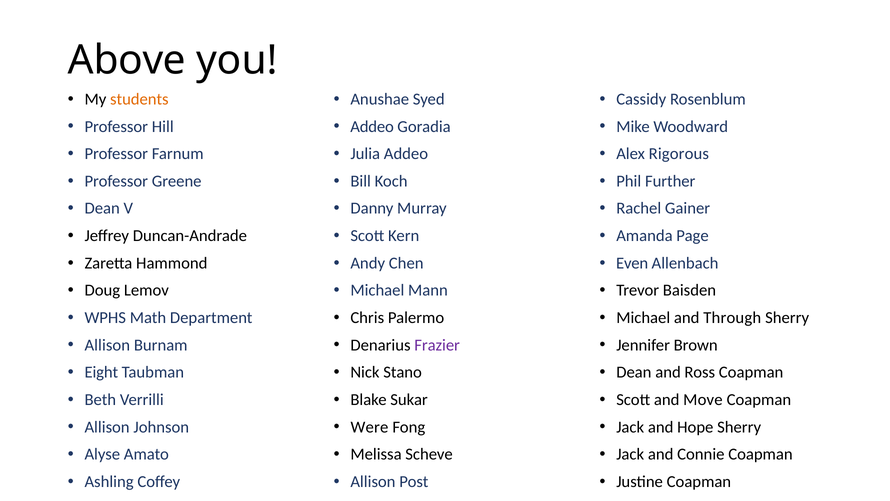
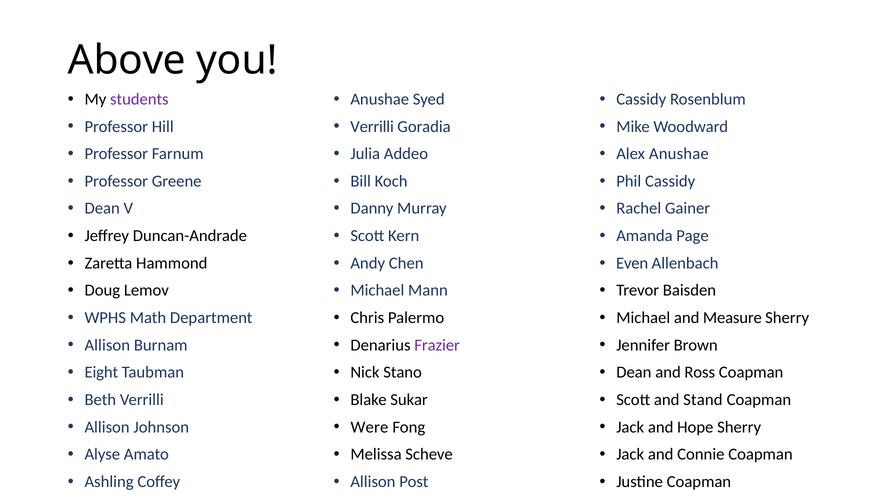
students colour: orange -> purple
Addeo at (372, 126): Addeo -> Verrilli
Alex Rigorous: Rigorous -> Anushae
Phil Further: Further -> Cassidy
Through: Through -> Measure
Move: Move -> Stand
